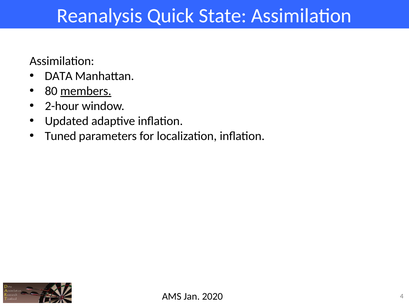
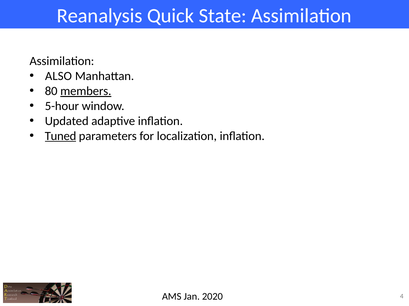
DATA: DATA -> ALSO
2-hour: 2-hour -> 5-hour
Tuned underline: none -> present
